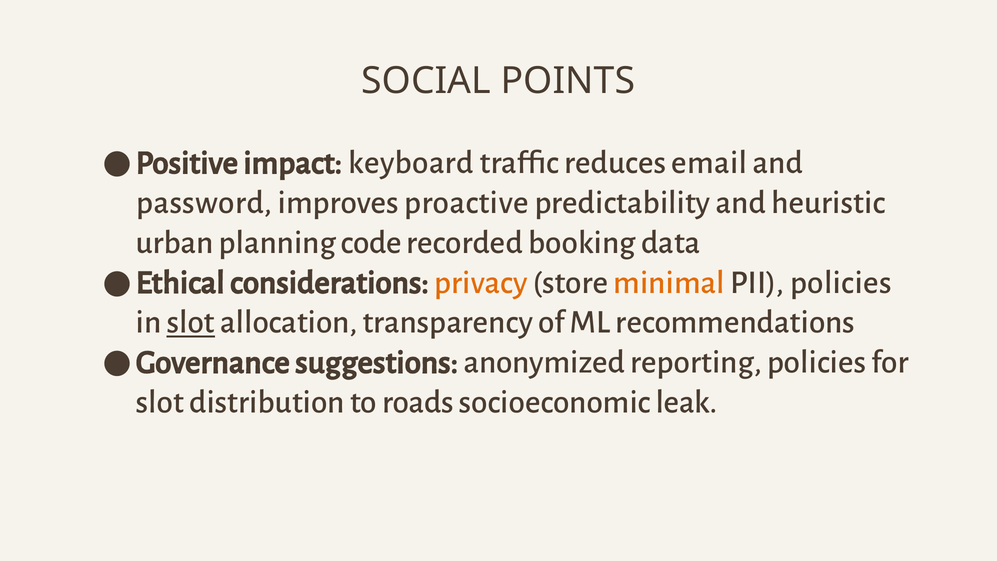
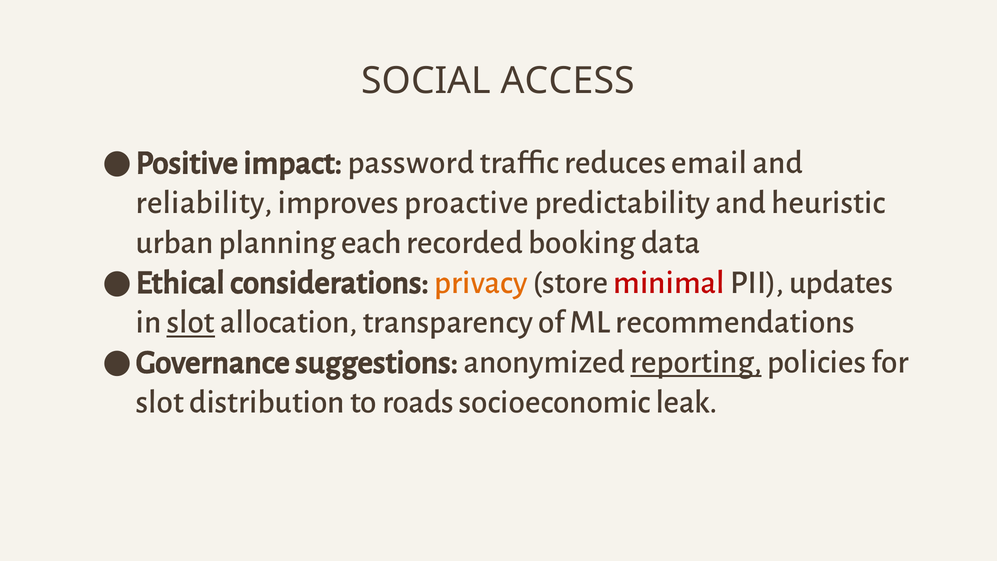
POINTS: POINTS -> ACCESS
keyboard: keyboard -> password
password: password -> reliability
code: code -> each
minimal colour: orange -> red
PII policies: policies -> updates
reporting underline: none -> present
